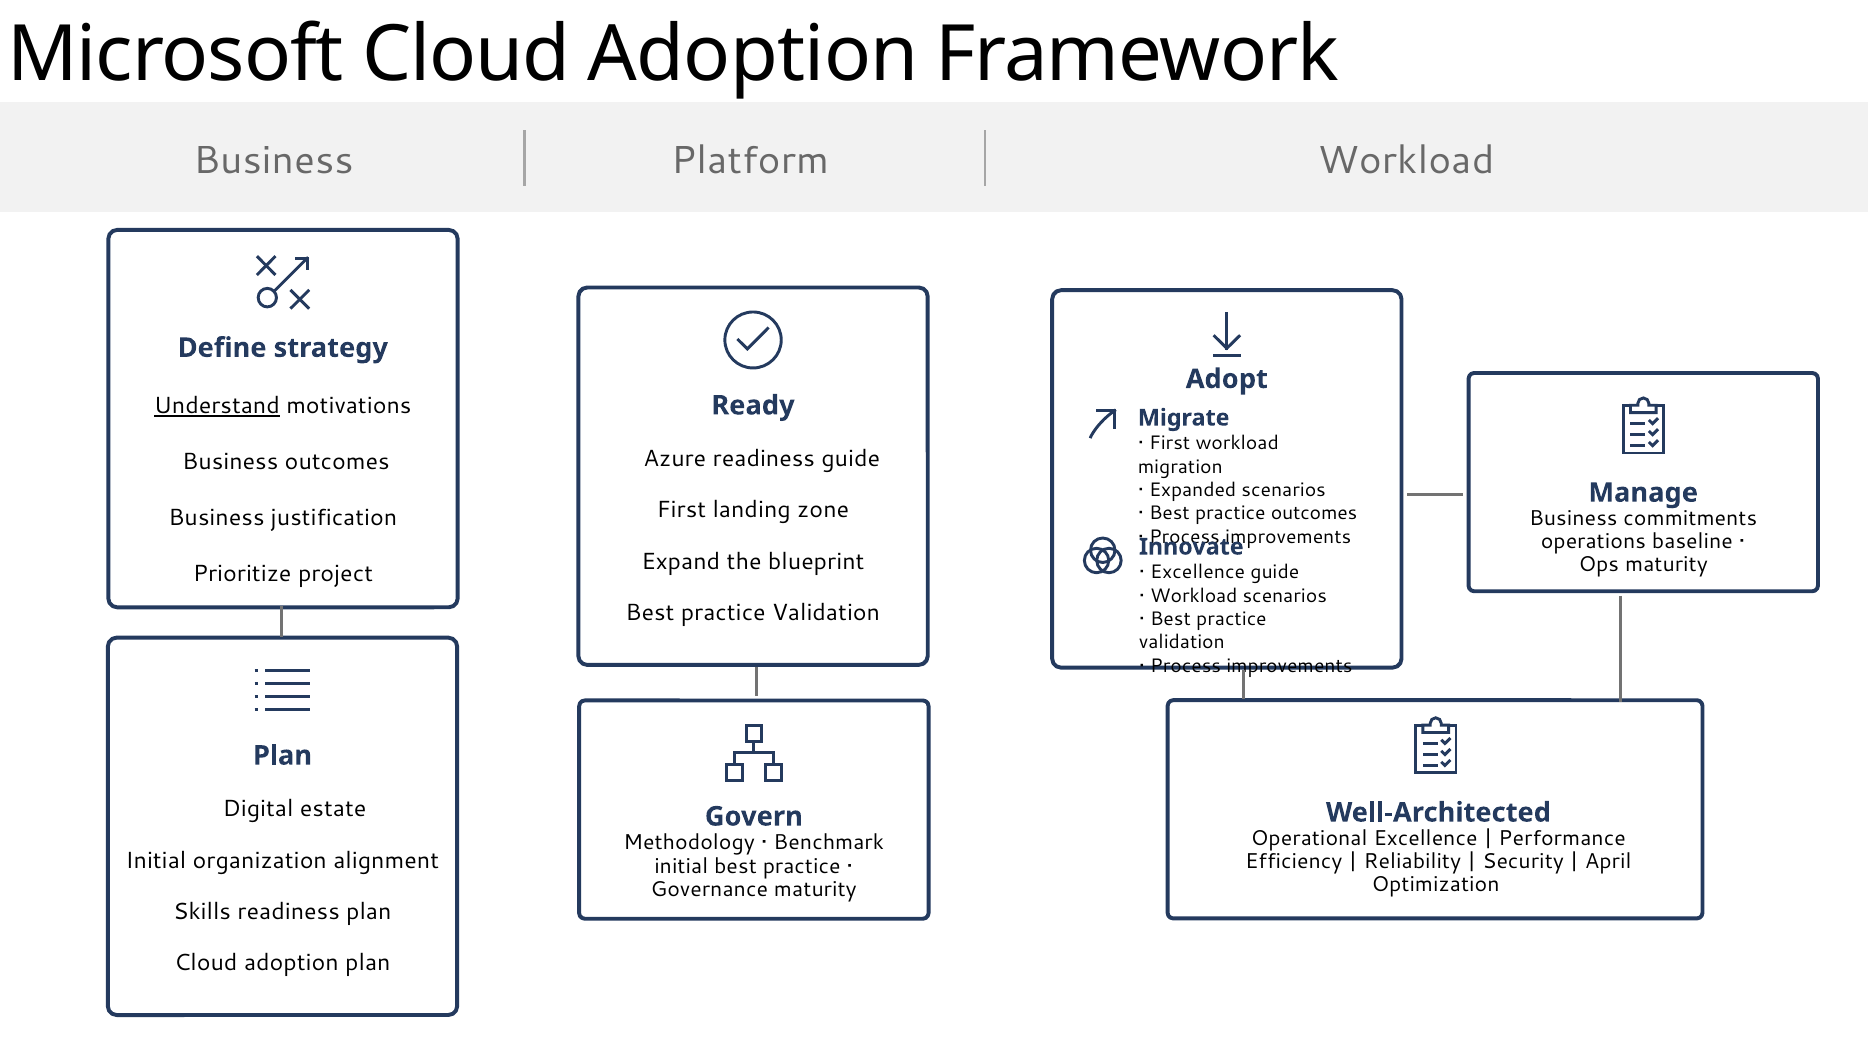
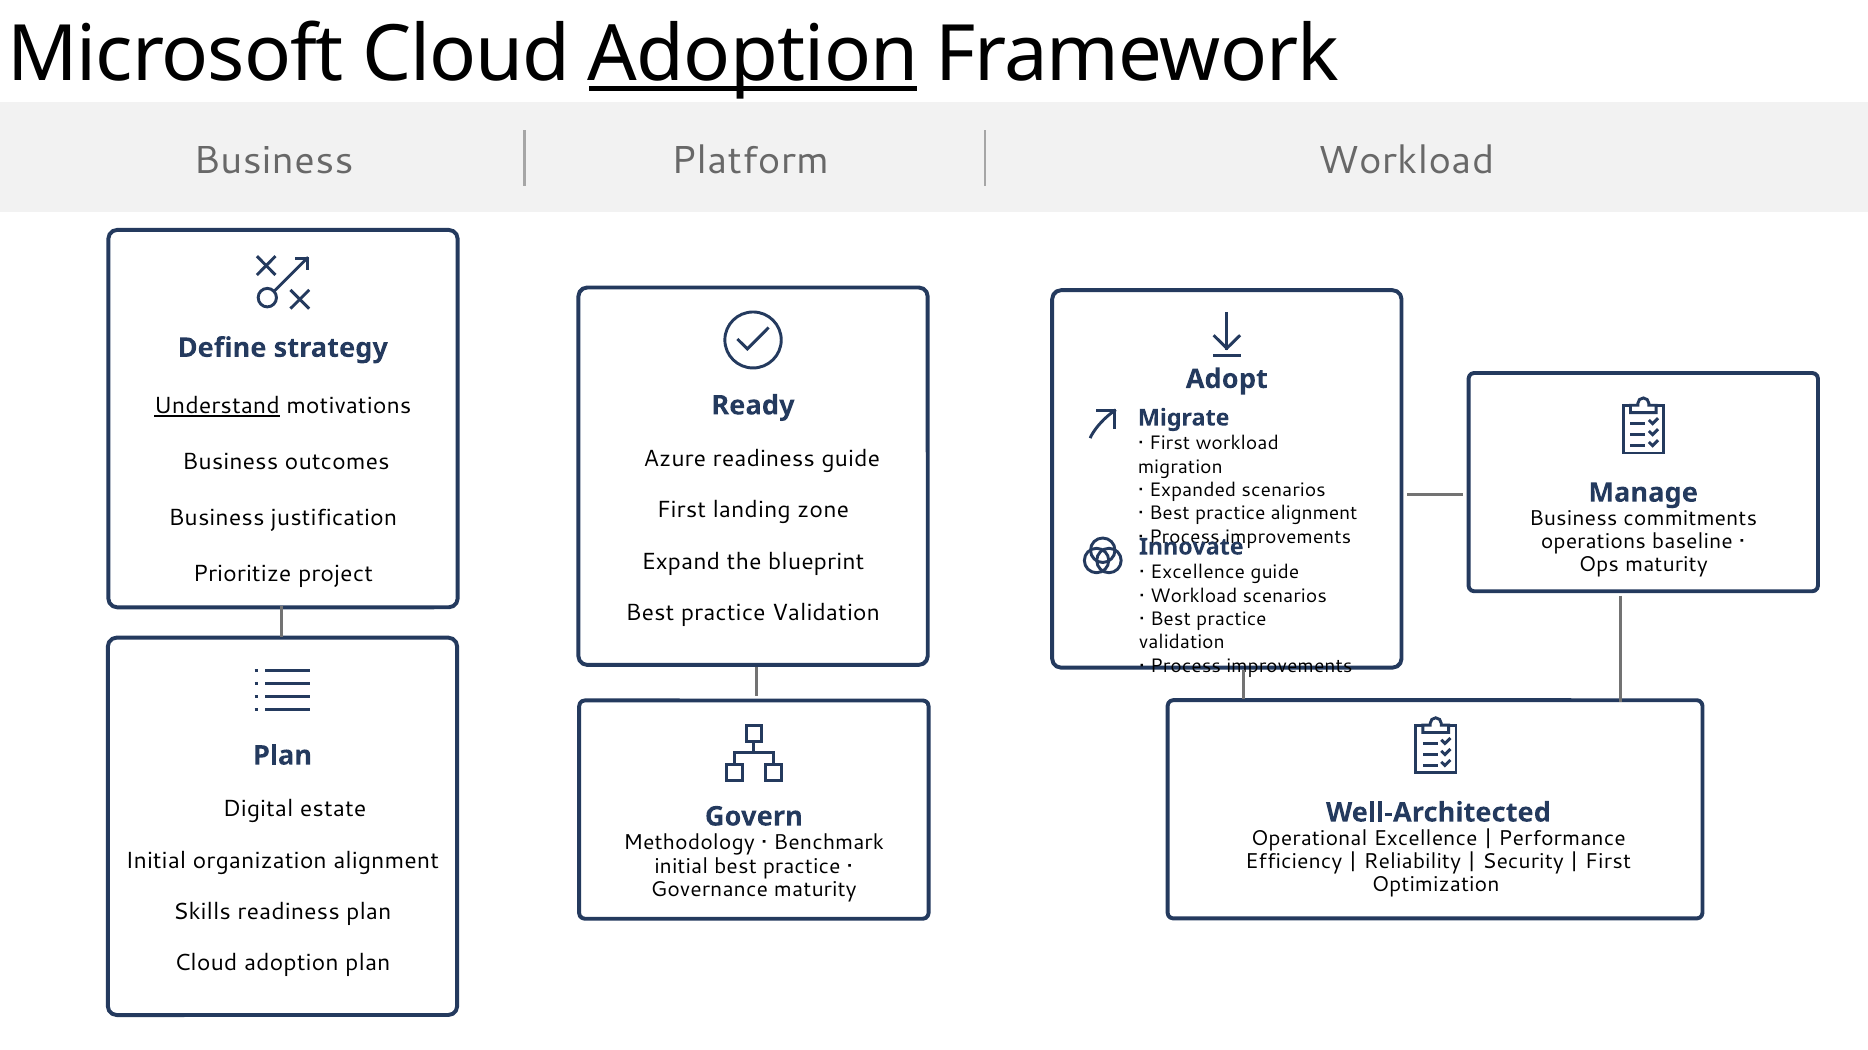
Adoption at (753, 55) underline: none -> present
practice outcomes: outcomes -> alignment
April at (1608, 862): April -> First
